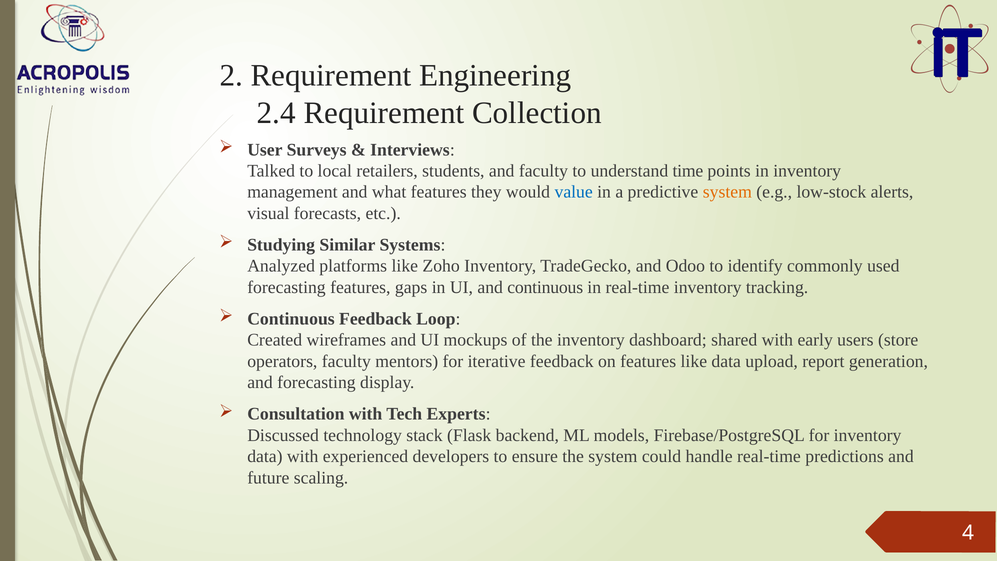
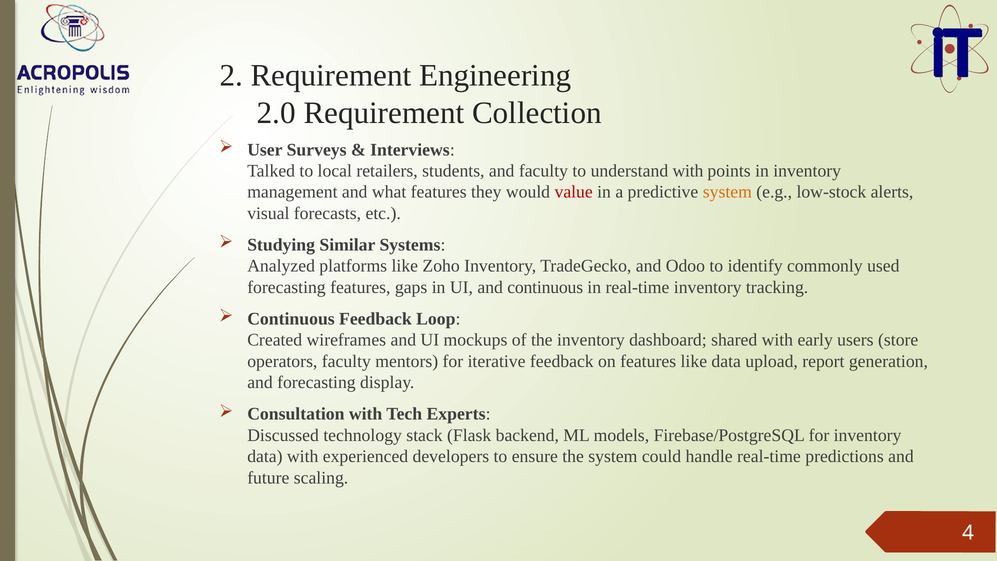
2.4: 2.4 -> 2.0
understand time: time -> with
value colour: blue -> red
